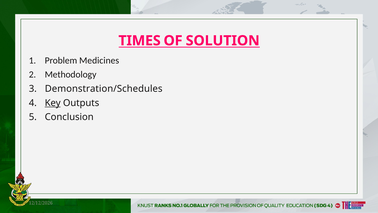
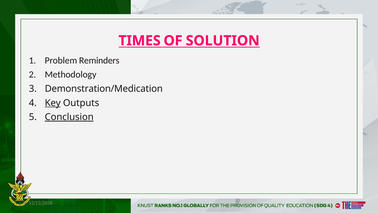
Medicines: Medicines -> Reminders
Demonstration/Schedules: Demonstration/Schedules -> Demonstration/Medication
Conclusion underline: none -> present
